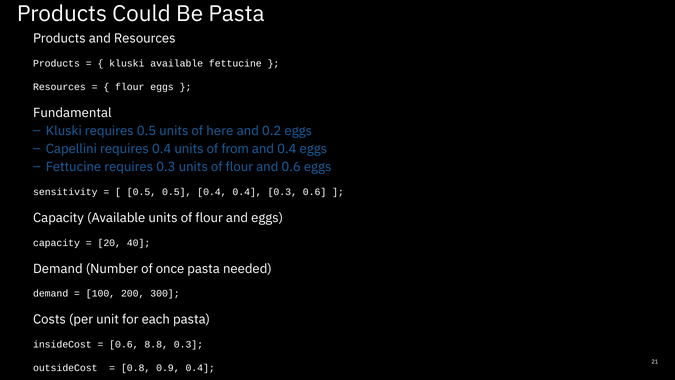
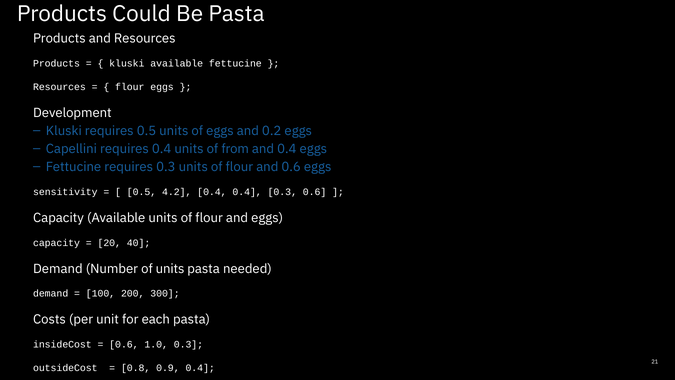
Fundamental: Fundamental -> Development
of here: here -> eggs
0.5 0.5: 0.5 -> 4.2
of once: once -> units
8.8: 8.8 -> 1.0
